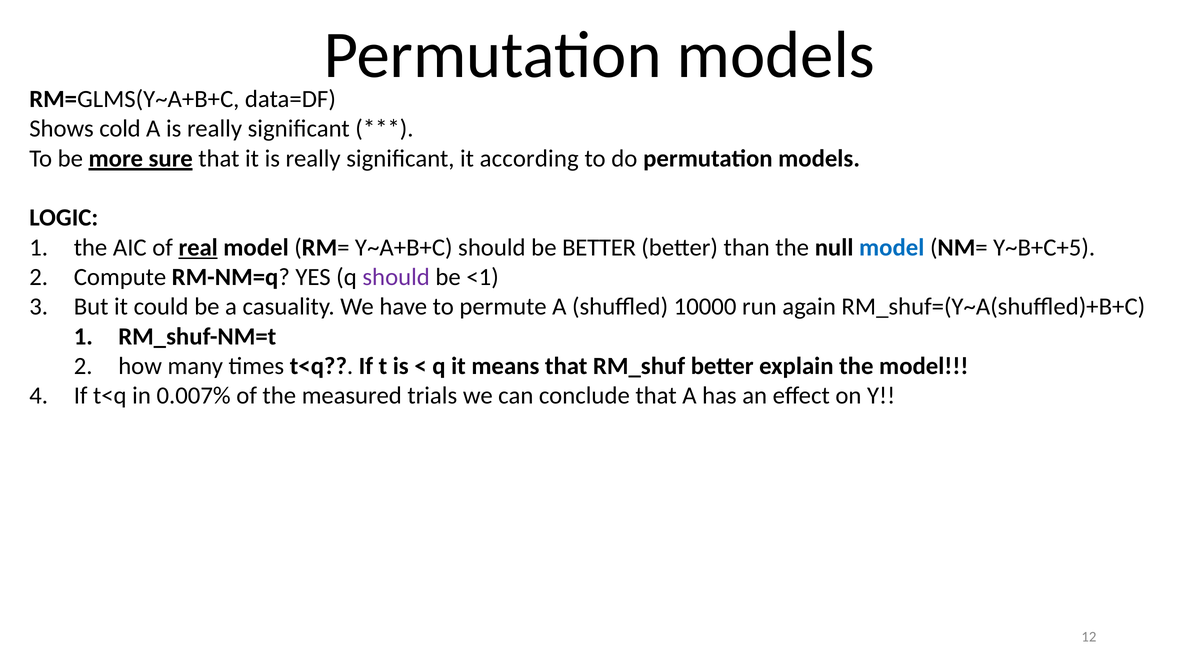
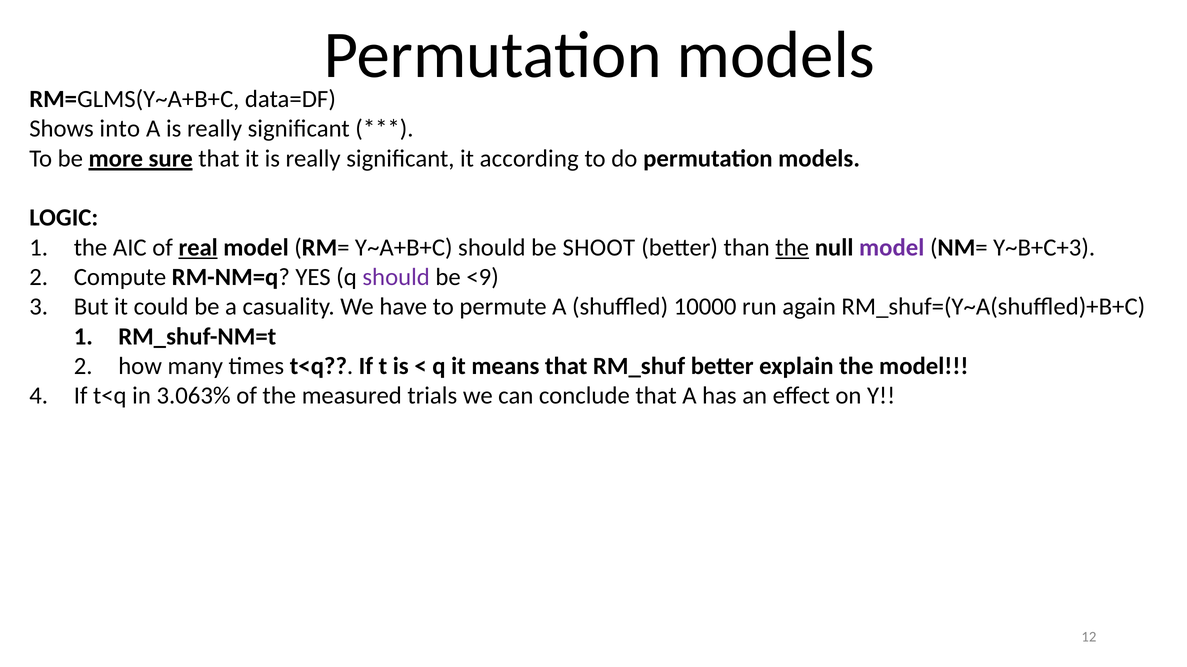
cold: cold -> into
be BETTER: BETTER -> SHOOT
the at (792, 248) underline: none -> present
model at (892, 248) colour: blue -> purple
Y~B+C+5: Y~B+C+5 -> Y~B+C+3
<1: <1 -> <9
0.007%: 0.007% -> 3.063%
